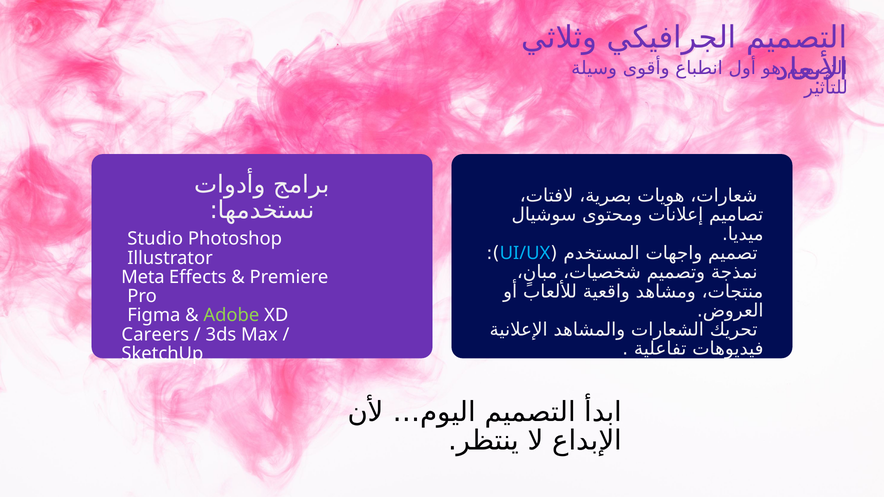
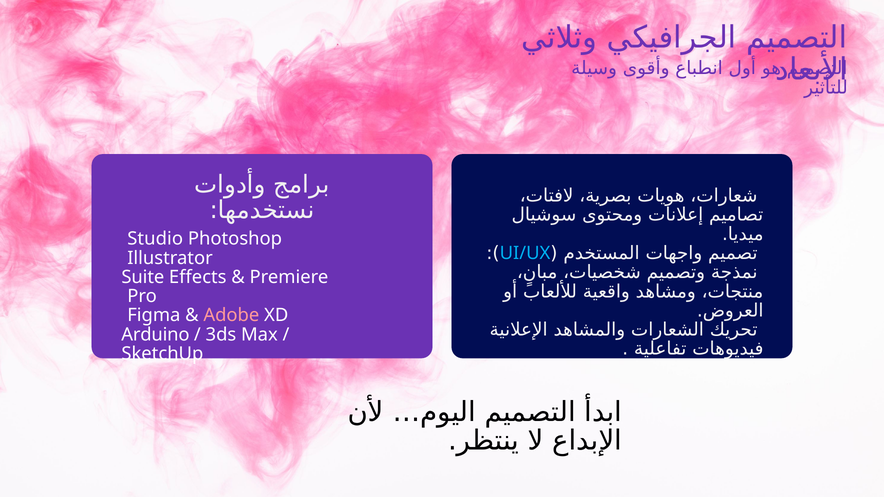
Meta: Meta -> Suite
Adobe colour: light green -> pink
Careers: Careers -> Arduino
